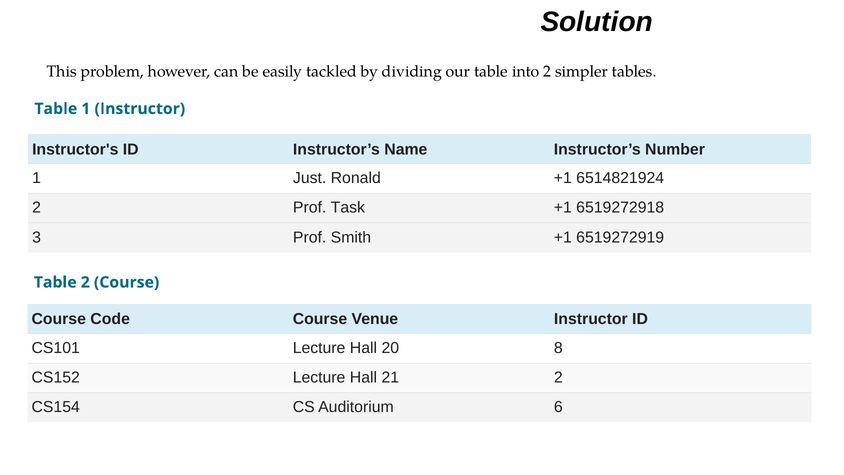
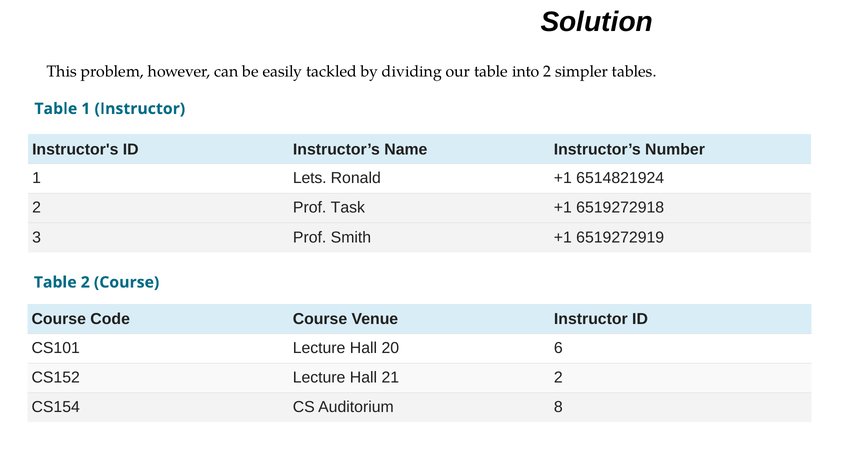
Just: Just -> Lets
8: 8 -> 6
6: 6 -> 8
